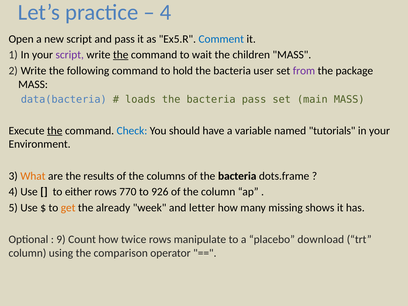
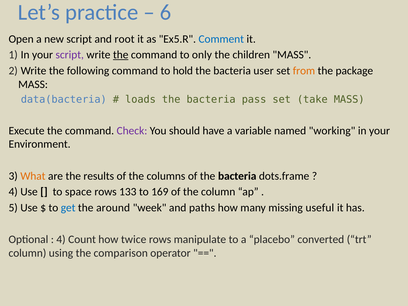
4 at (166, 12): 4 -> 6
and pass: pass -> root
wait: wait -> only
from colour: purple -> orange
main: main -> take
the at (55, 131) underline: present -> none
Check colour: blue -> purple
tutorials: tutorials -> working
either: either -> space
770: 770 -> 133
926: 926 -> 169
get colour: orange -> blue
already: already -> around
letter: letter -> paths
shows: shows -> useful
9 at (61, 239): 9 -> 4
download: download -> converted
